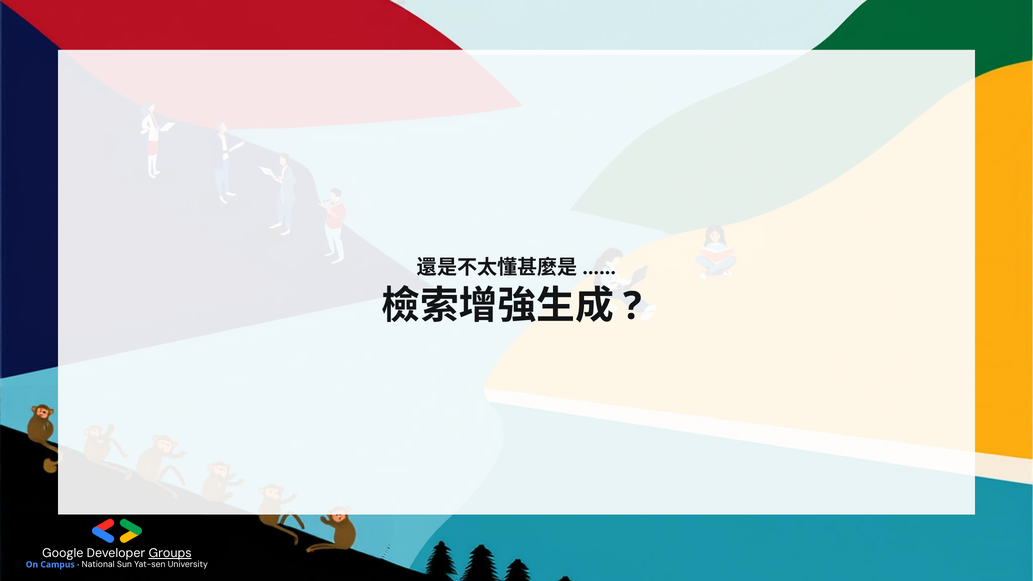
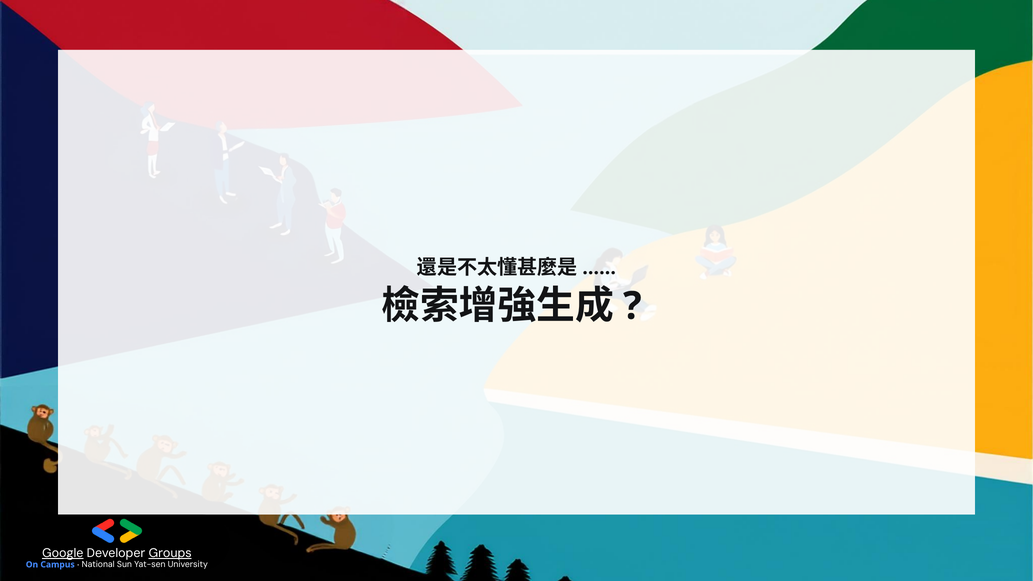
Google underline: none -> present
